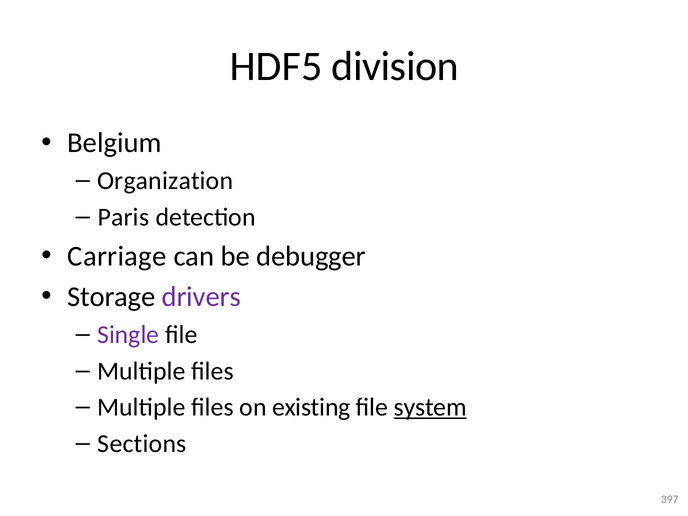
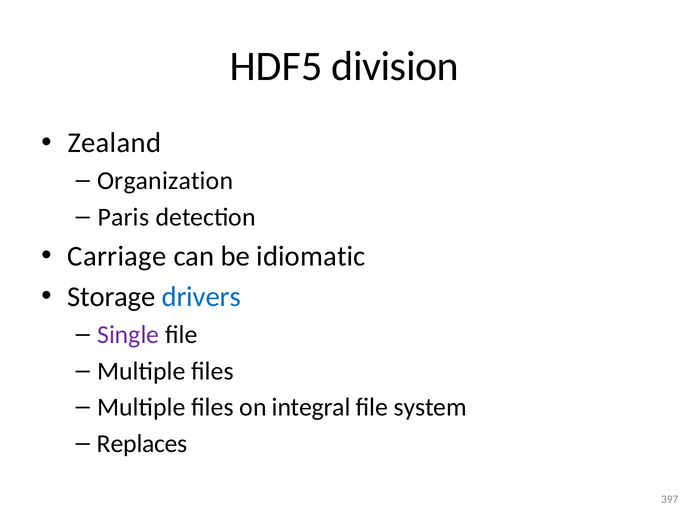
Belgium: Belgium -> Zealand
debugger: debugger -> idiomatic
drivers colour: purple -> blue
existing: existing -> integral
system underline: present -> none
Sections: Sections -> Replaces
